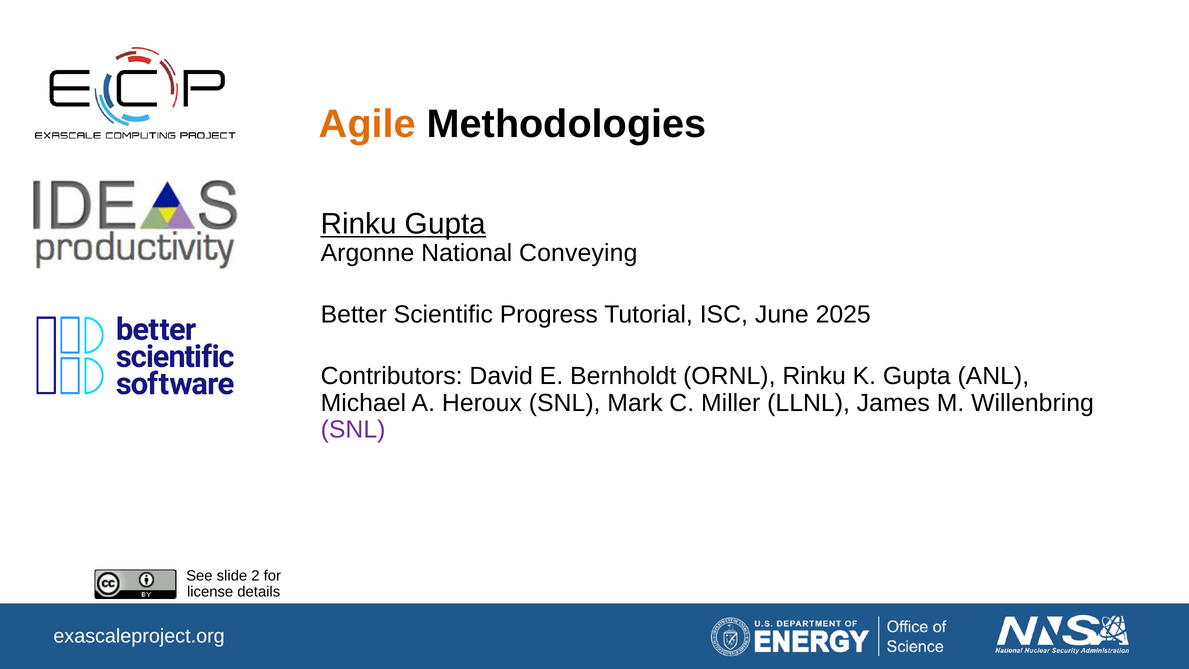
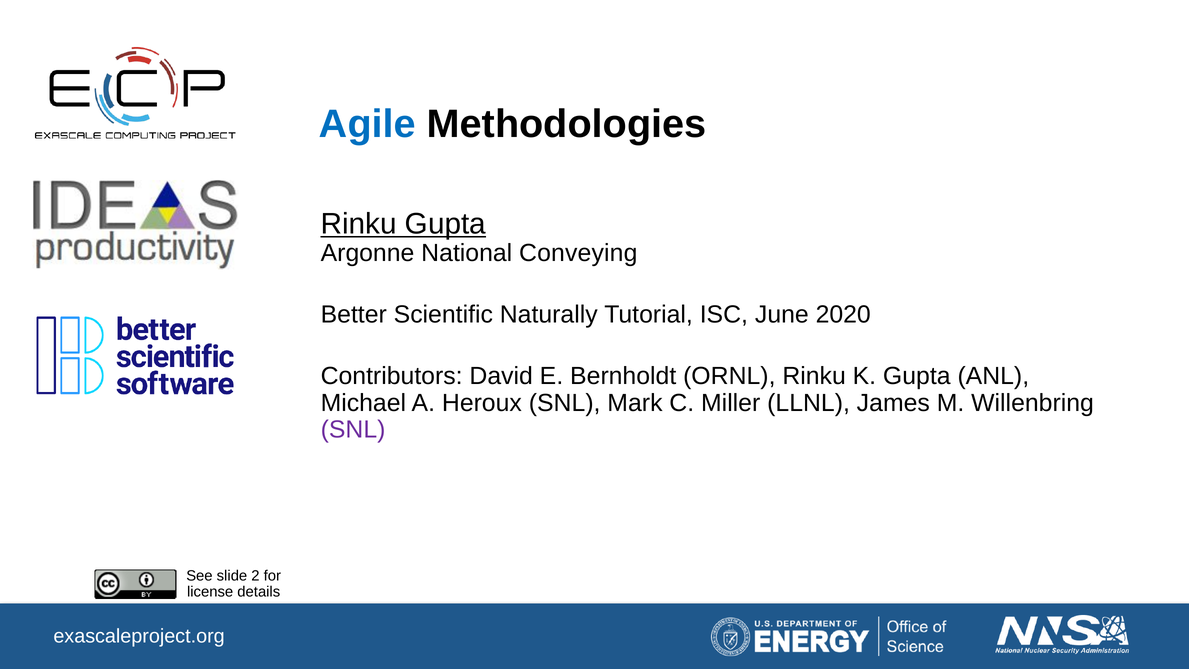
Agile colour: orange -> blue
Progress: Progress -> Naturally
2025: 2025 -> 2020
